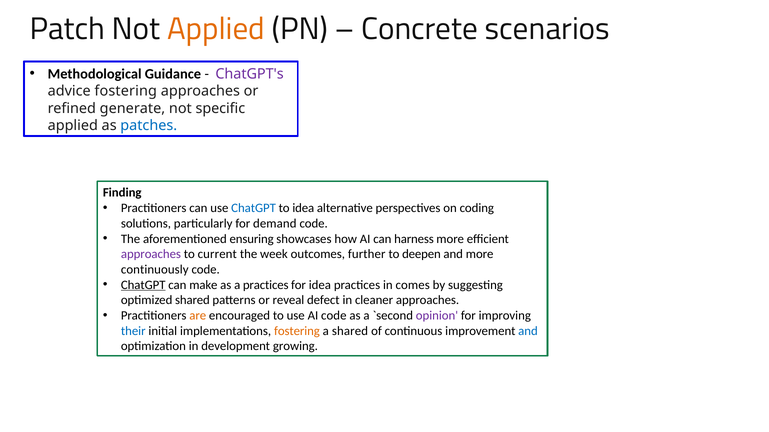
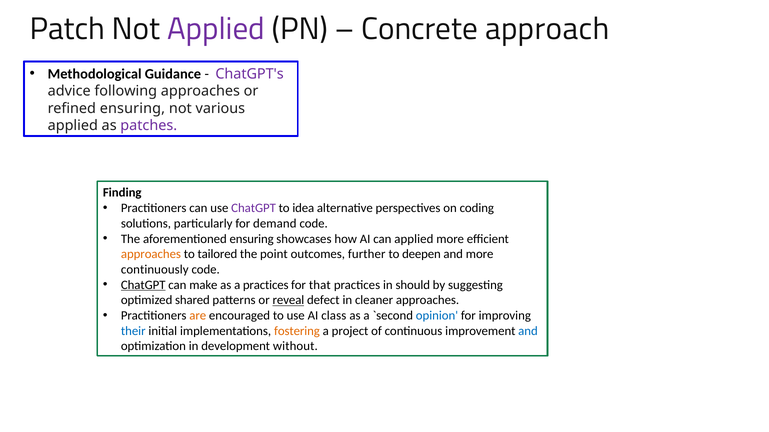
Applied at (216, 29) colour: orange -> purple
scenarios: scenarios -> approach
advice fostering: fostering -> following
refined generate: generate -> ensuring
specific: specific -> various
patches colour: blue -> purple
ChatGPT at (254, 208) colour: blue -> purple
can harness: harness -> applied
approaches at (151, 254) colour: purple -> orange
current: current -> tailored
week: week -> point
for idea: idea -> that
comes: comes -> should
reveal underline: none -> present
AI code: code -> class
opinion colour: purple -> blue
a shared: shared -> project
growing: growing -> without
